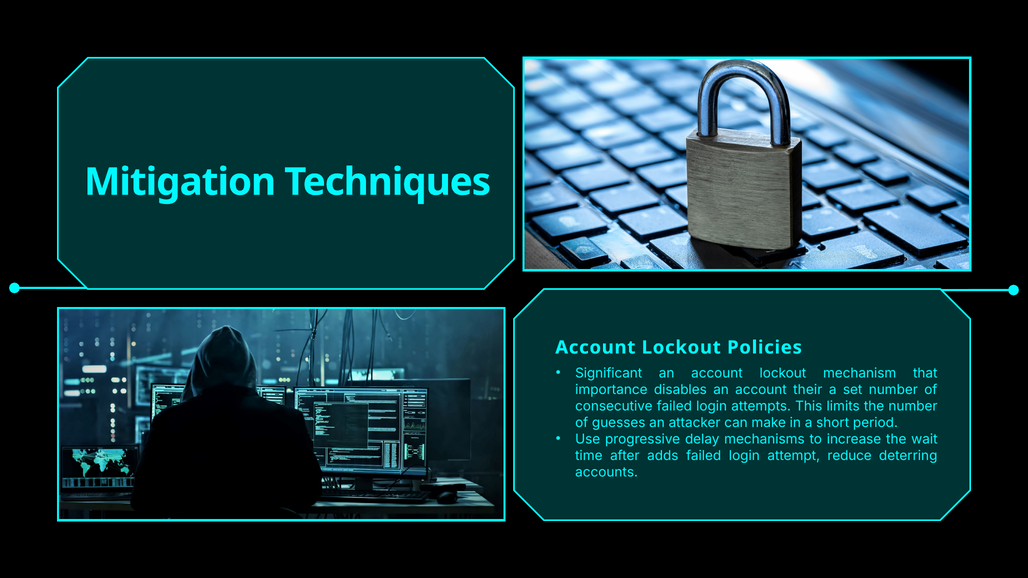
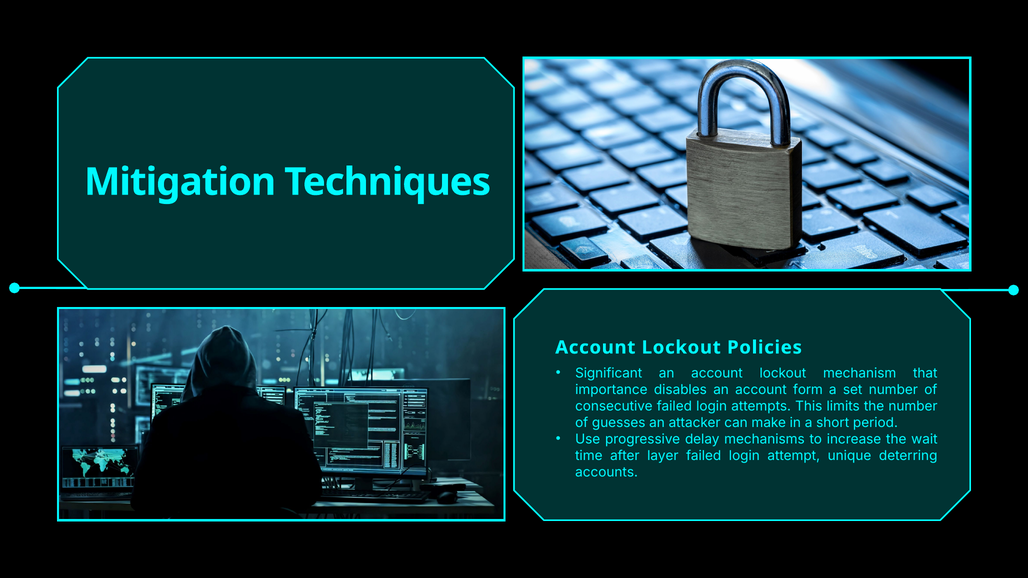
their: their -> form
adds: adds -> layer
reduce: reduce -> unique
